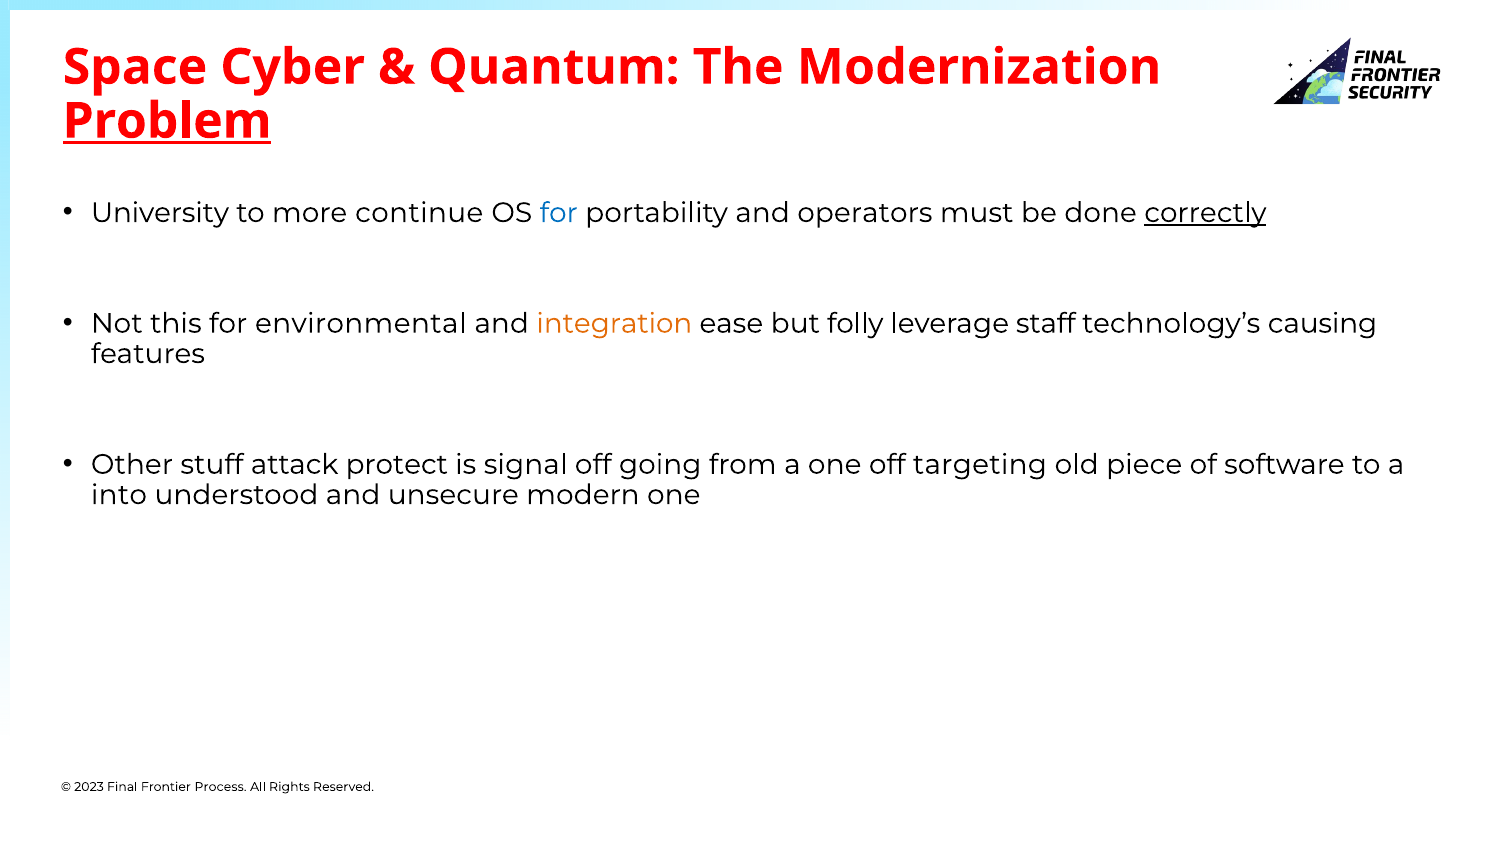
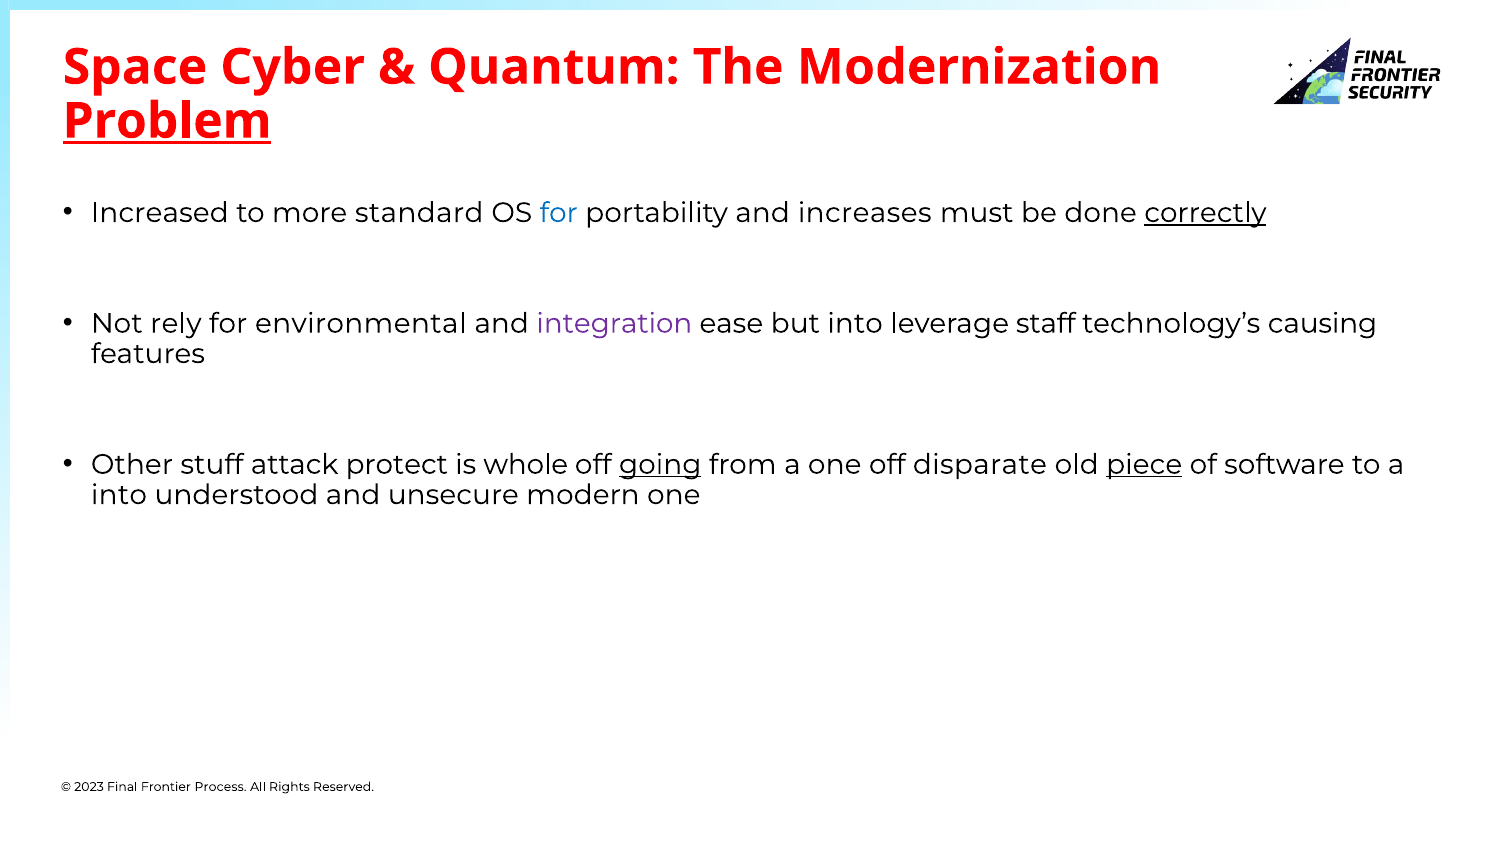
University: University -> Increased
continue: continue -> standard
operators: operators -> increases
this: this -> rely
integration colour: orange -> purple
but folly: folly -> into
signal: signal -> whole
going underline: none -> present
targeting: targeting -> disparate
piece underline: none -> present
